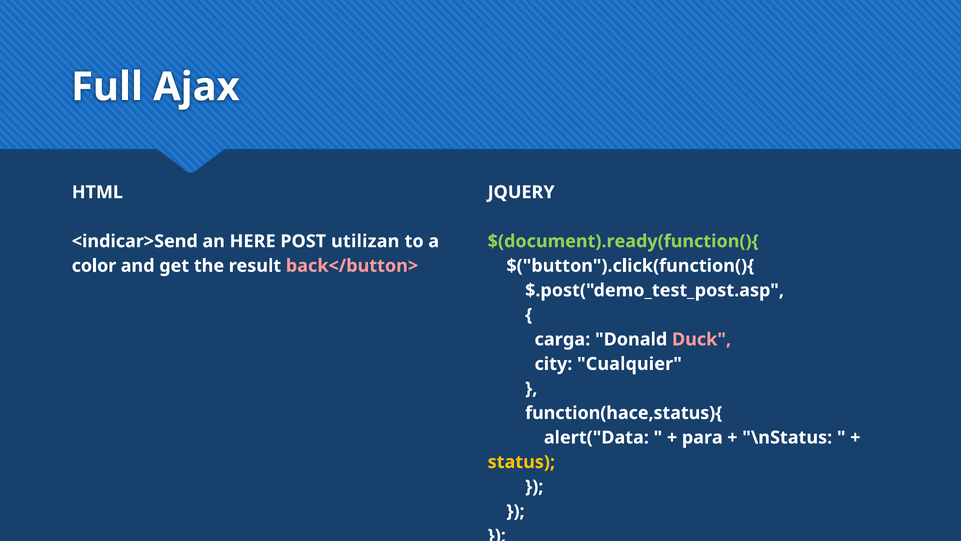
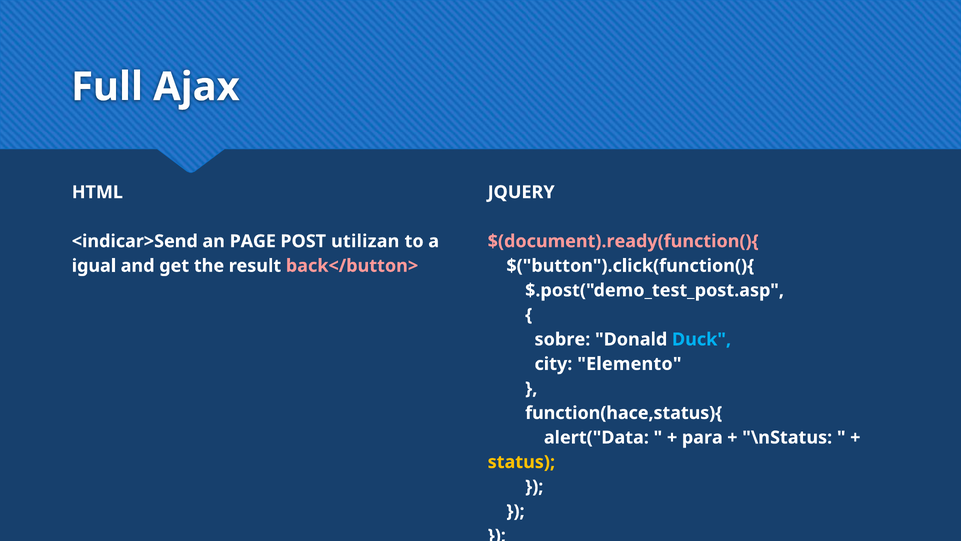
HERE: HERE -> PAGE
$(document).ready(function(){ colour: light green -> pink
color: color -> igual
carga: carga -> sobre
Duck colour: pink -> light blue
Cualquier: Cualquier -> Elemento
